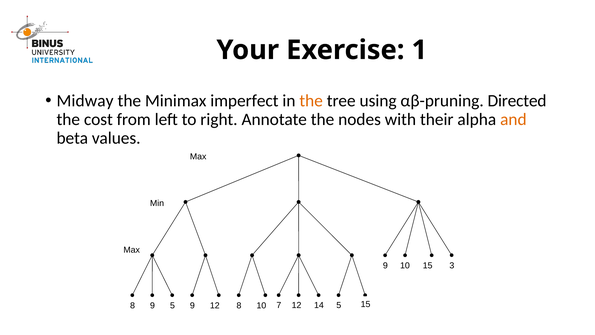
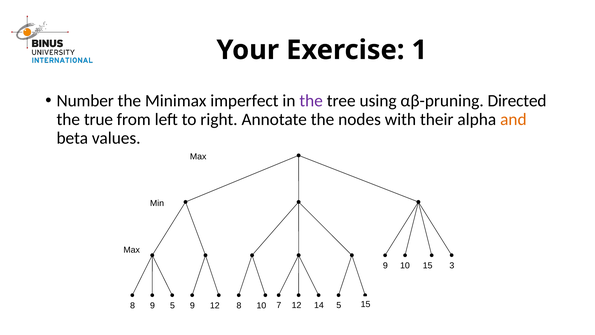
Midway: Midway -> Number
the at (311, 101) colour: orange -> purple
cost: cost -> true
